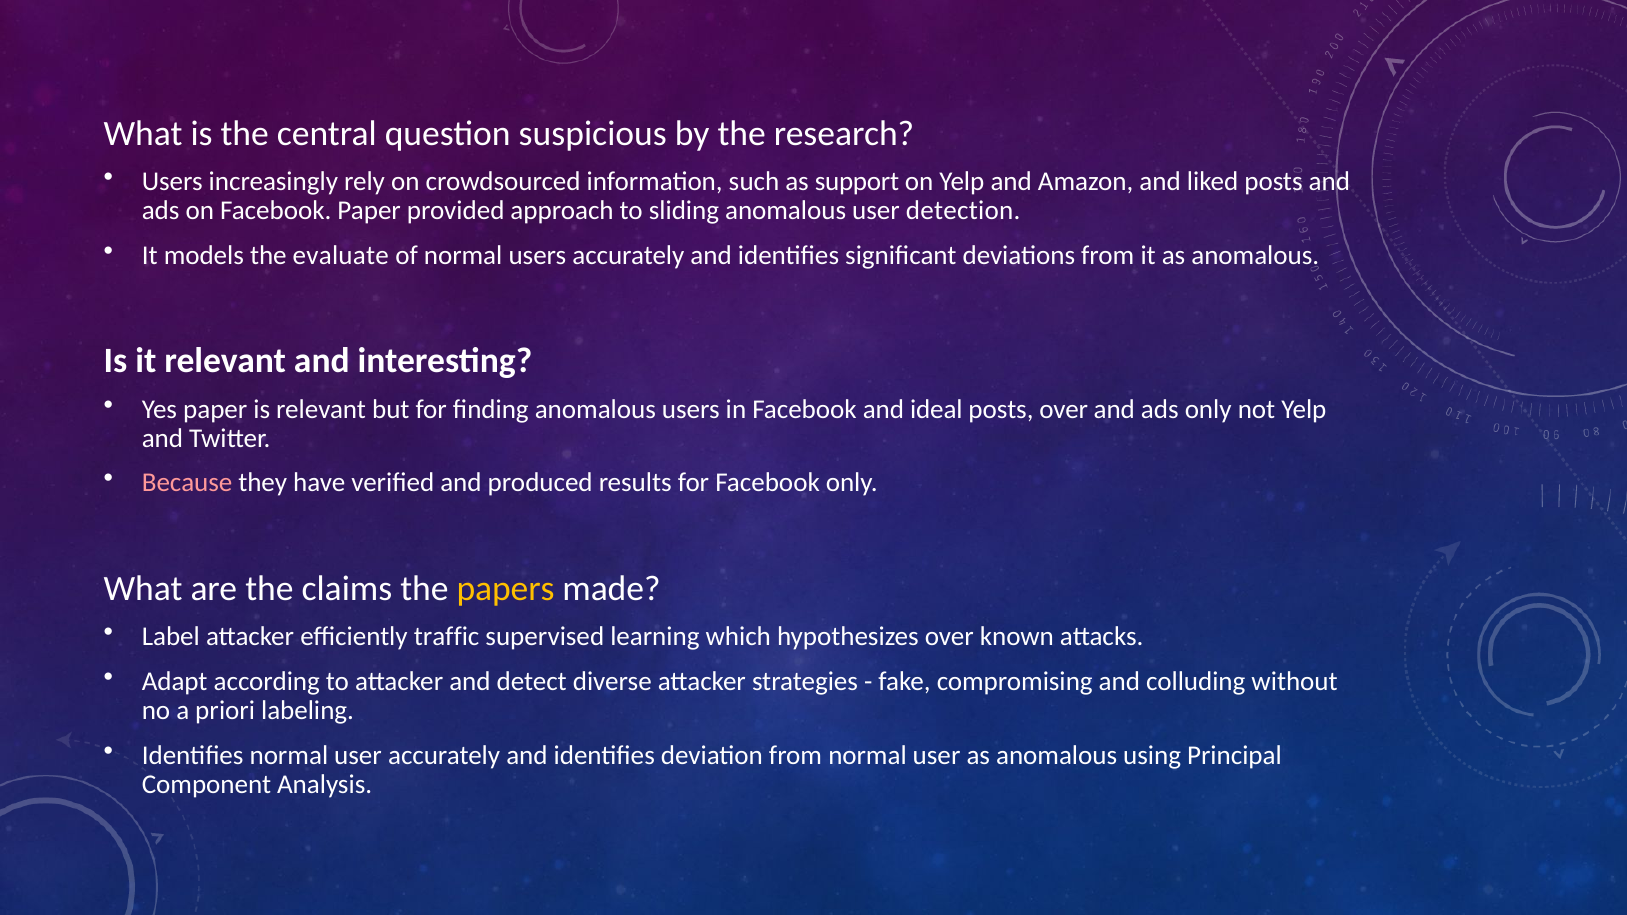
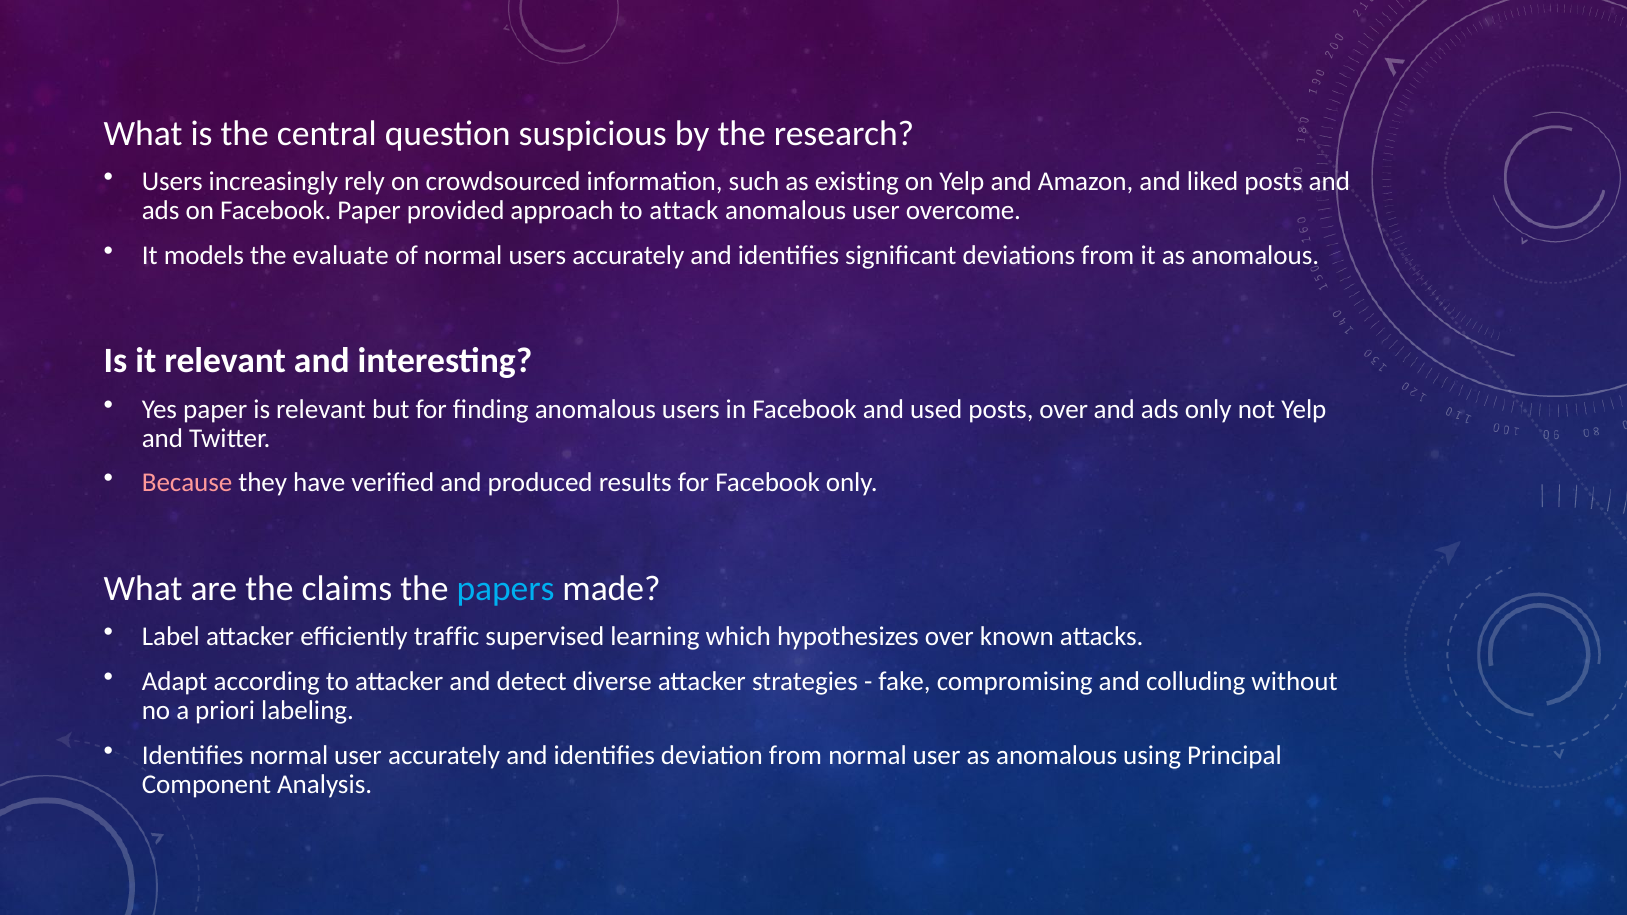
support: support -> existing
sliding: sliding -> attack
detection: detection -> overcome
ideal: ideal -> used
papers colour: yellow -> light blue
